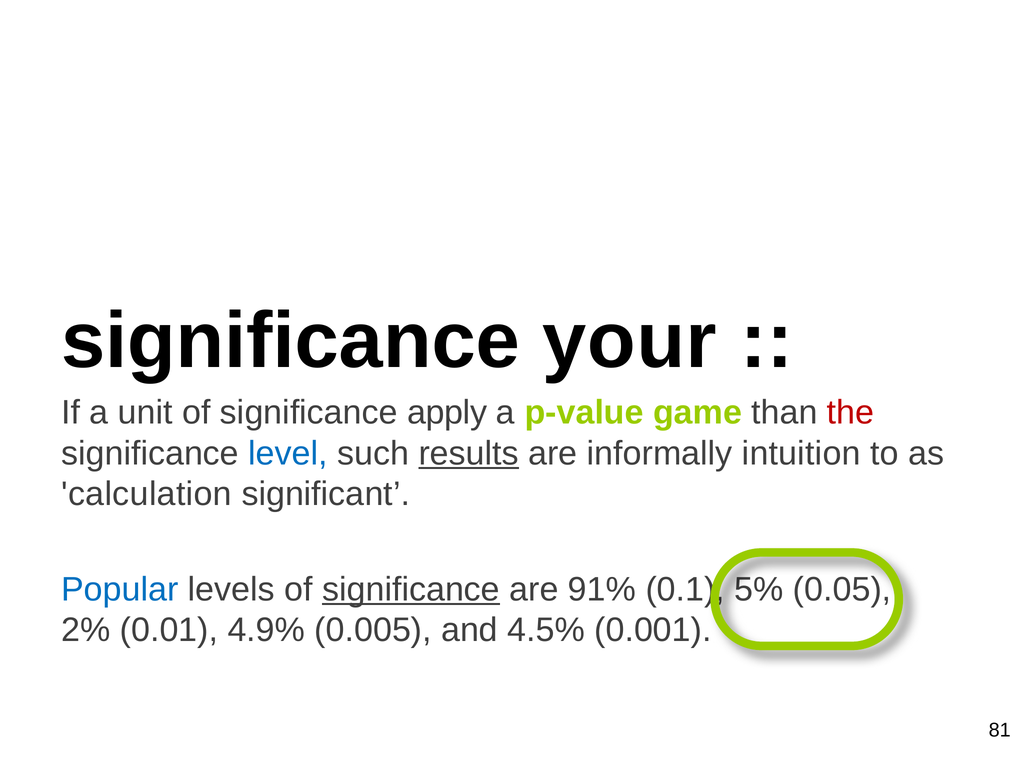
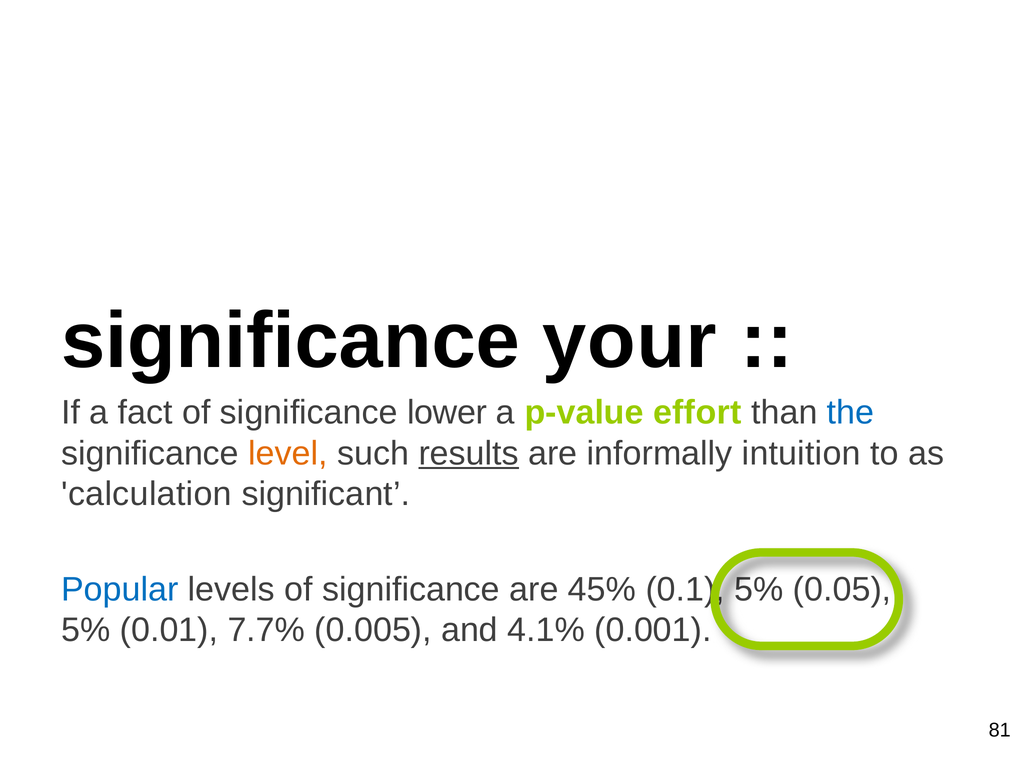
unit: unit -> fact
apply: apply -> lower
game: game -> effort
the colour: red -> blue
level colour: blue -> orange
significance at (411, 590) underline: present -> none
91%: 91% -> 45%
2% at (86, 631): 2% -> 5%
4.9%: 4.9% -> 7.7%
4.5%: 4.5% -> 4.1%
